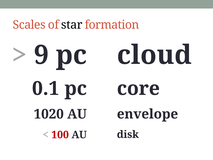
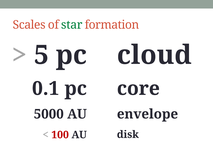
star colour: black -> green
9: 9 -> 5
1020: 1020 -> 5000
